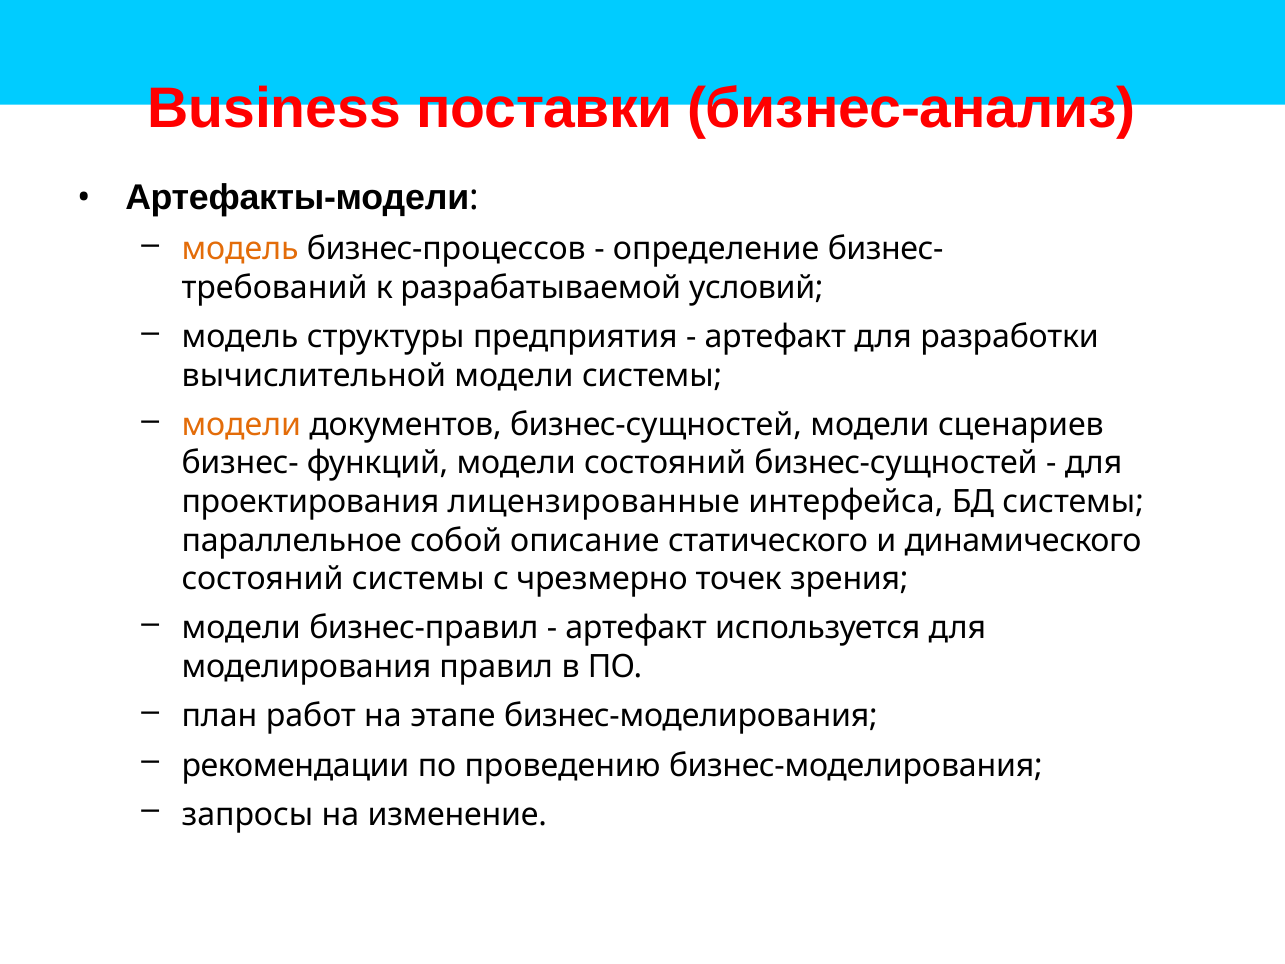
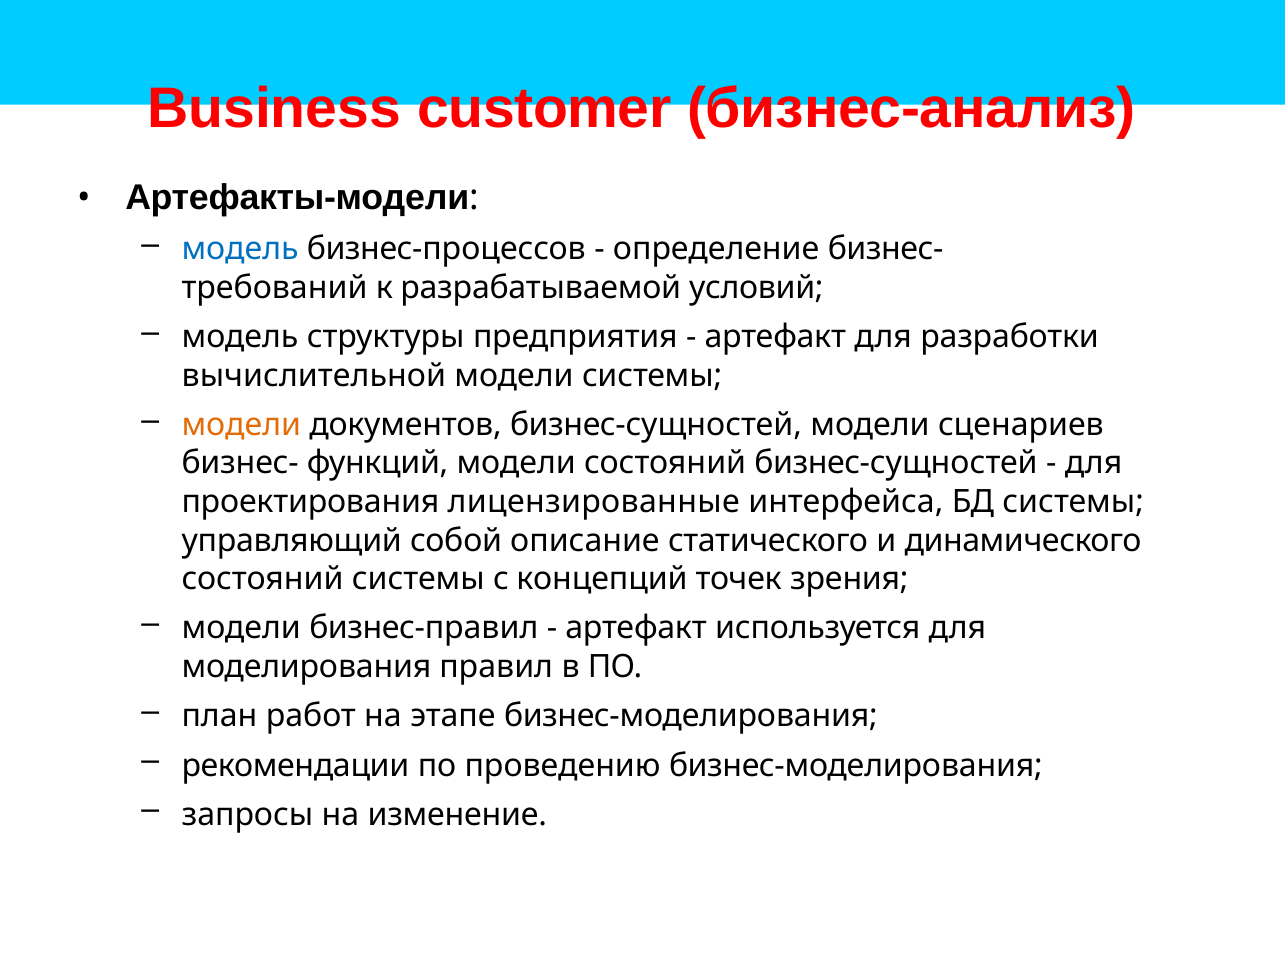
поставки: поставки -> customer
модель at (240, 249) colour: orange -> blue
параллельное: параллельное -> управляющий
чрезмерно: чрезмерно -> концепций
